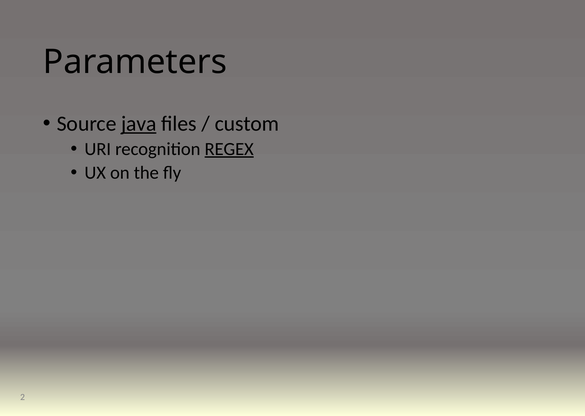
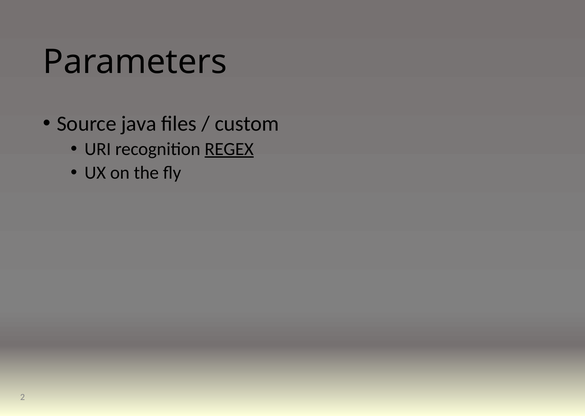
java underline: present -> none
